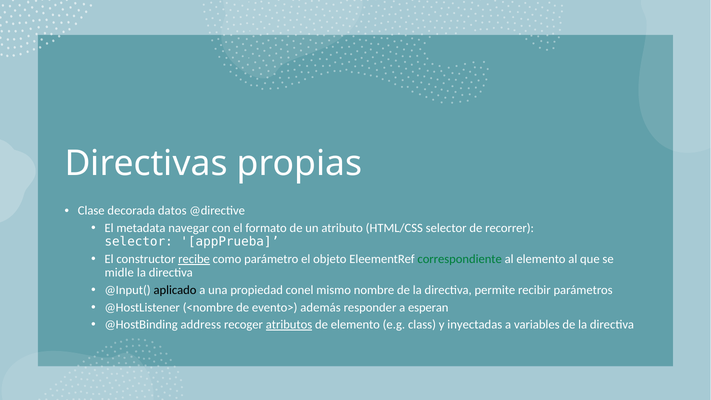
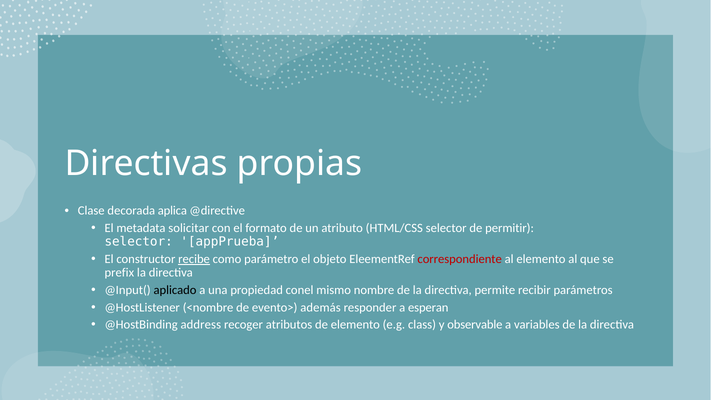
datos: datos -> aplica
navegar: navegar -> solicitar
recorrer: recorrer -> permitir
correspondiente colour: green -> red
midle: midle -> prefix
atributos underline: present -> none
inyectadas: inyectadas -> observable
